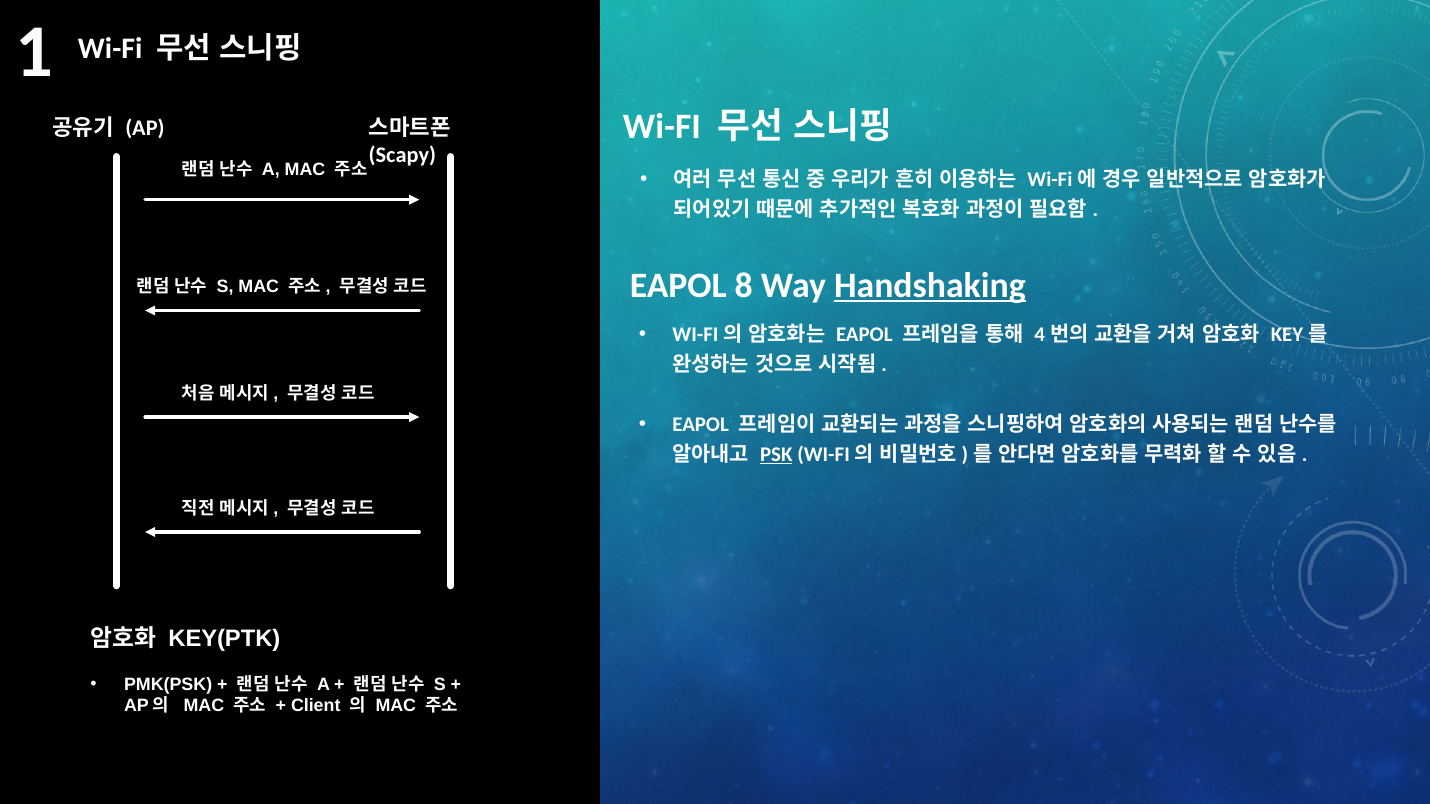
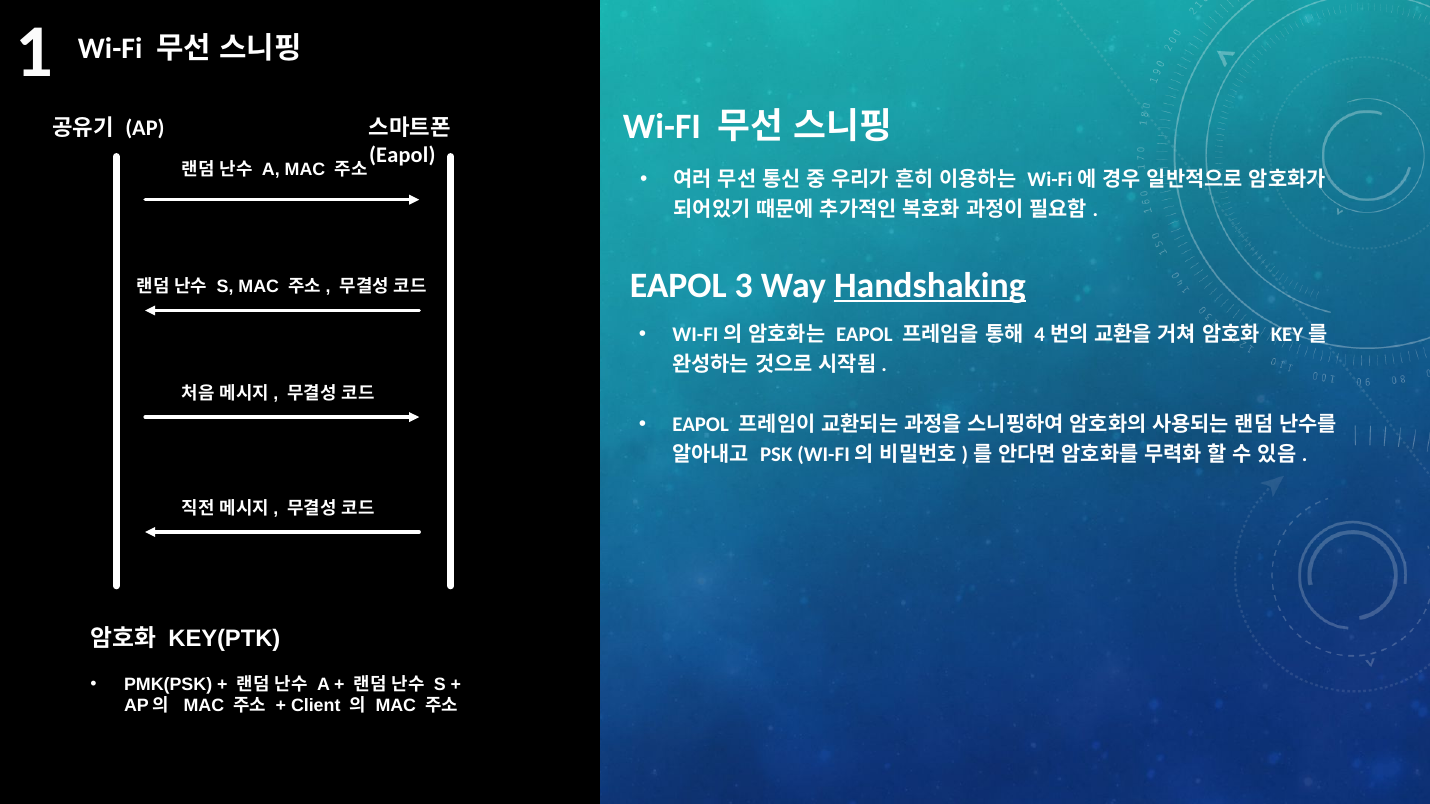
Scapy at (402, 155): Scapy -> Eapol
8: 8 -> 3
PSK underline: present -> none
